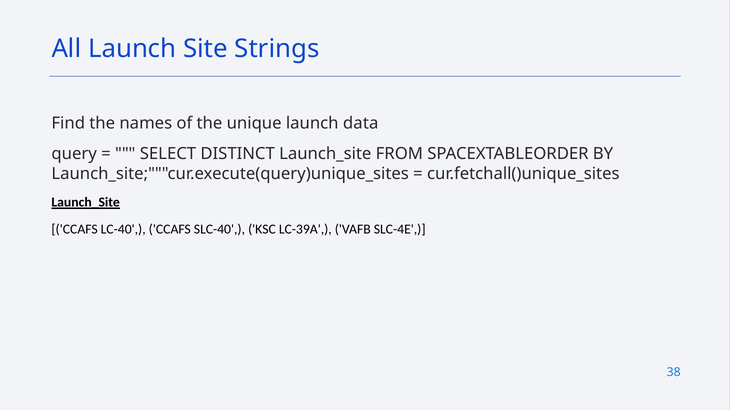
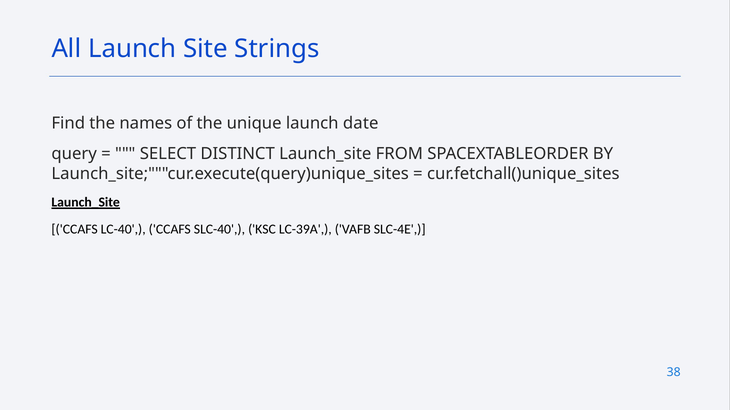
data: data -> date
